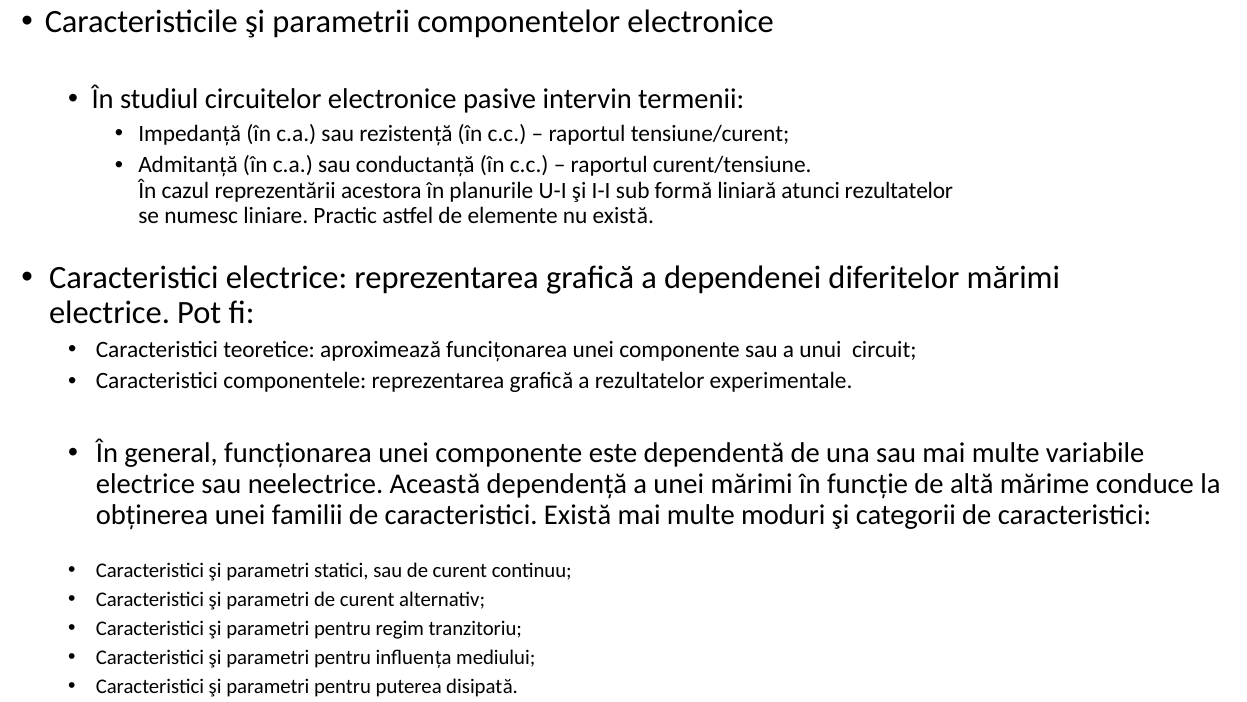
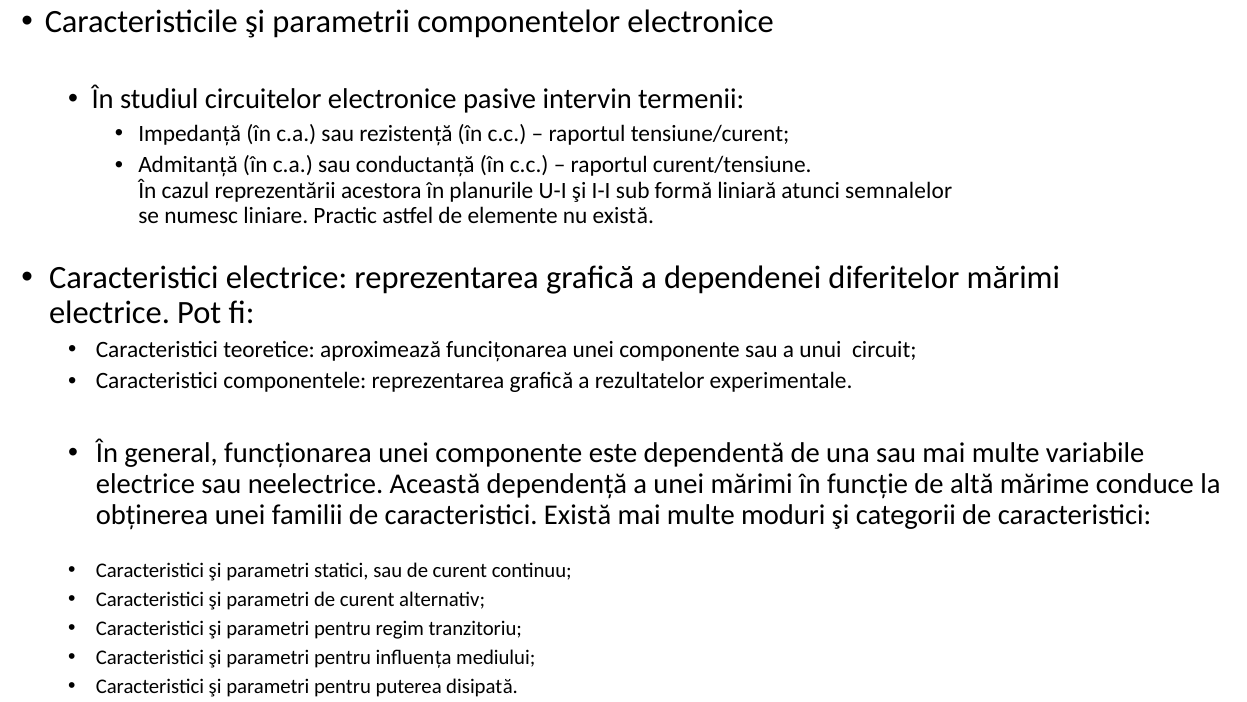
atunci rezultatelor: rezultatelor -> semnalelor
